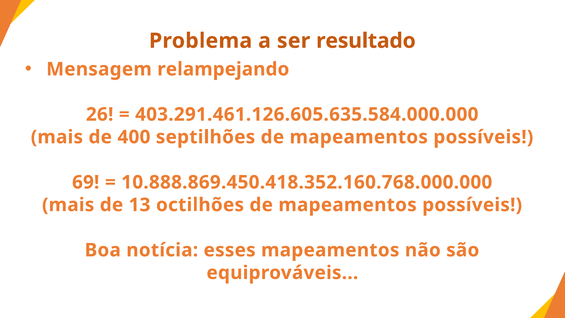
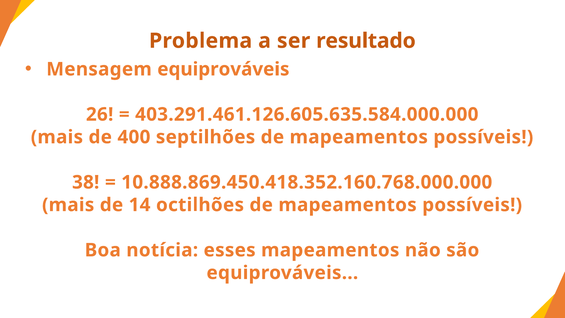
Mensagem relampejando: relampejando -> equiprováveis
69: 69 -> 38
13: 13 -> 14
